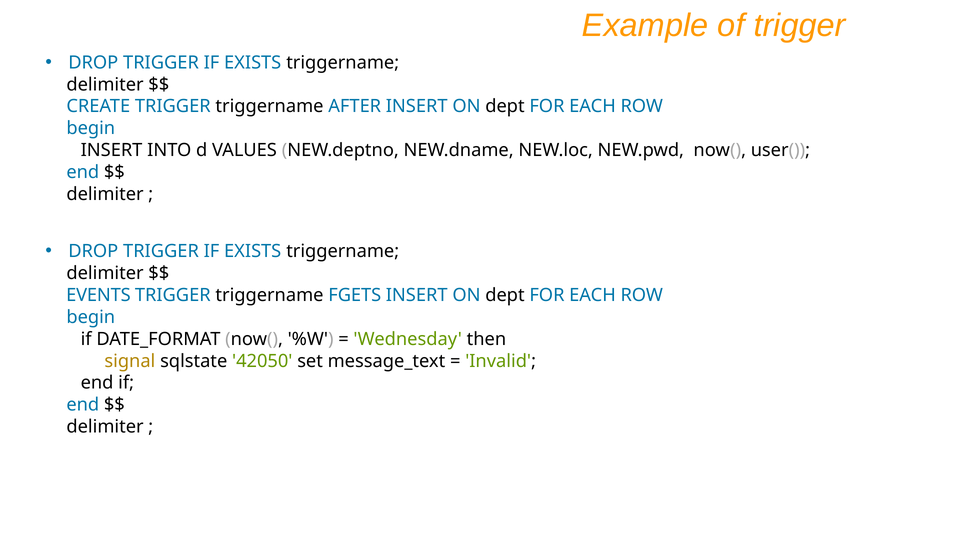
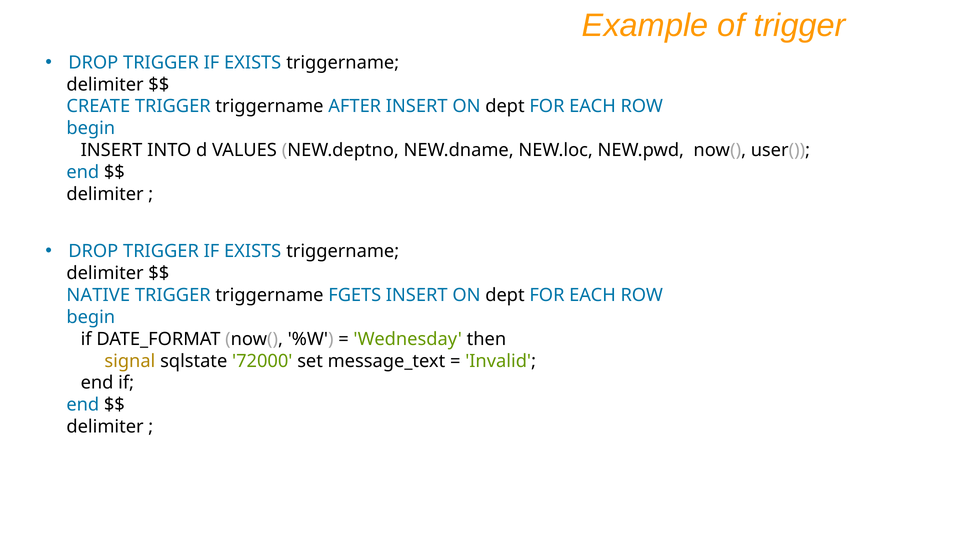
EVENTS: EVENTS -> NATIVE
42050: 42050 -> 72000
